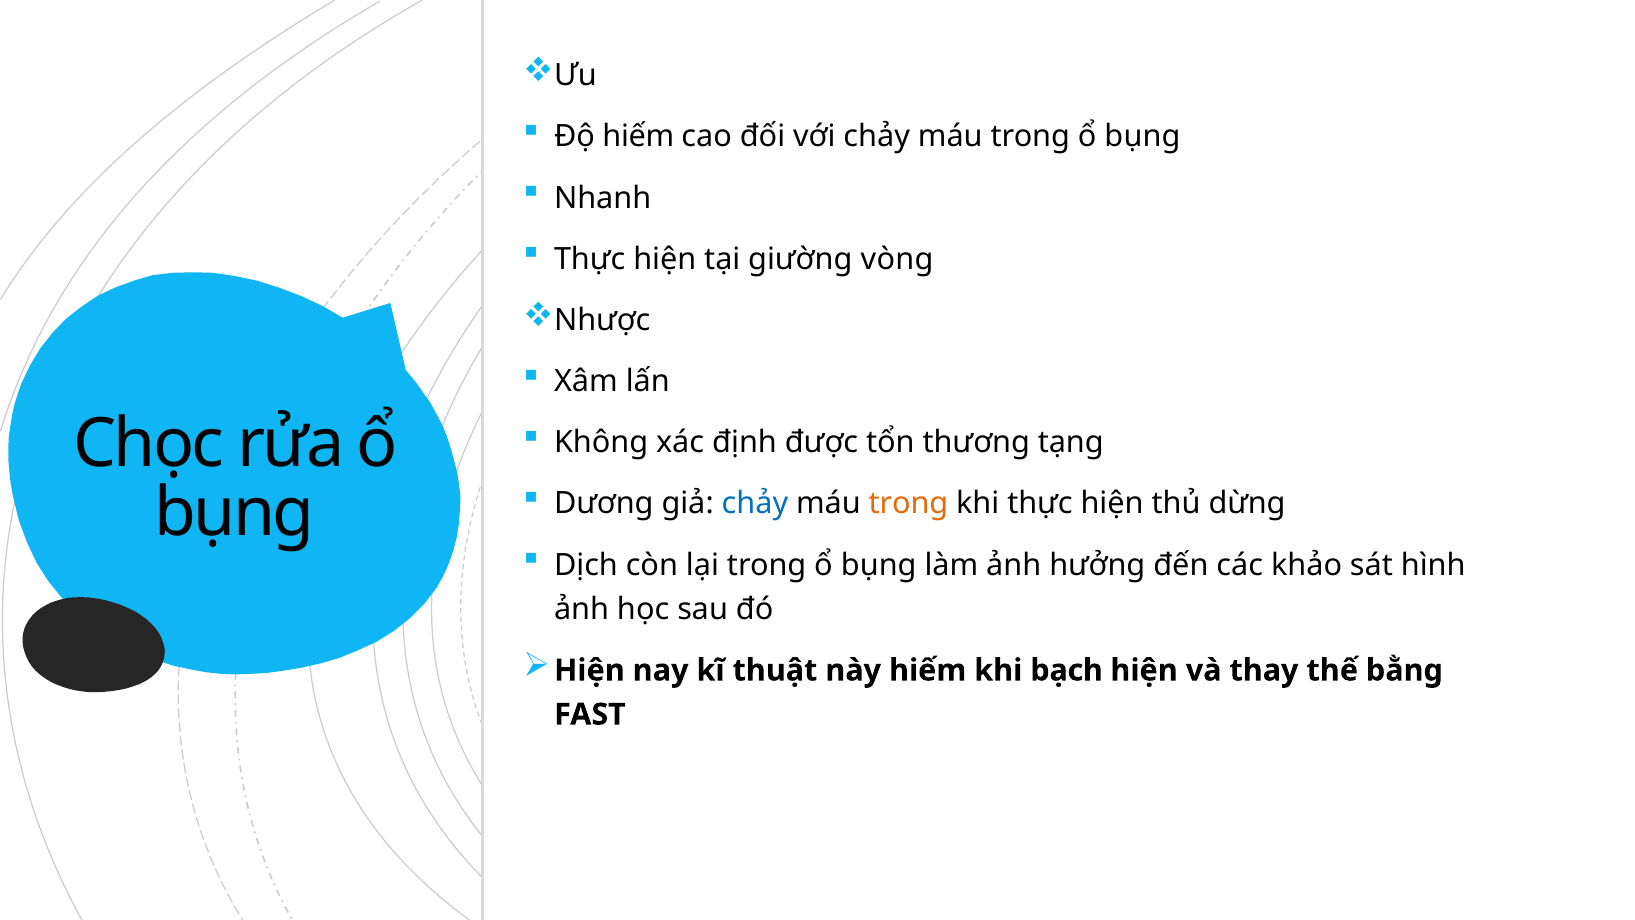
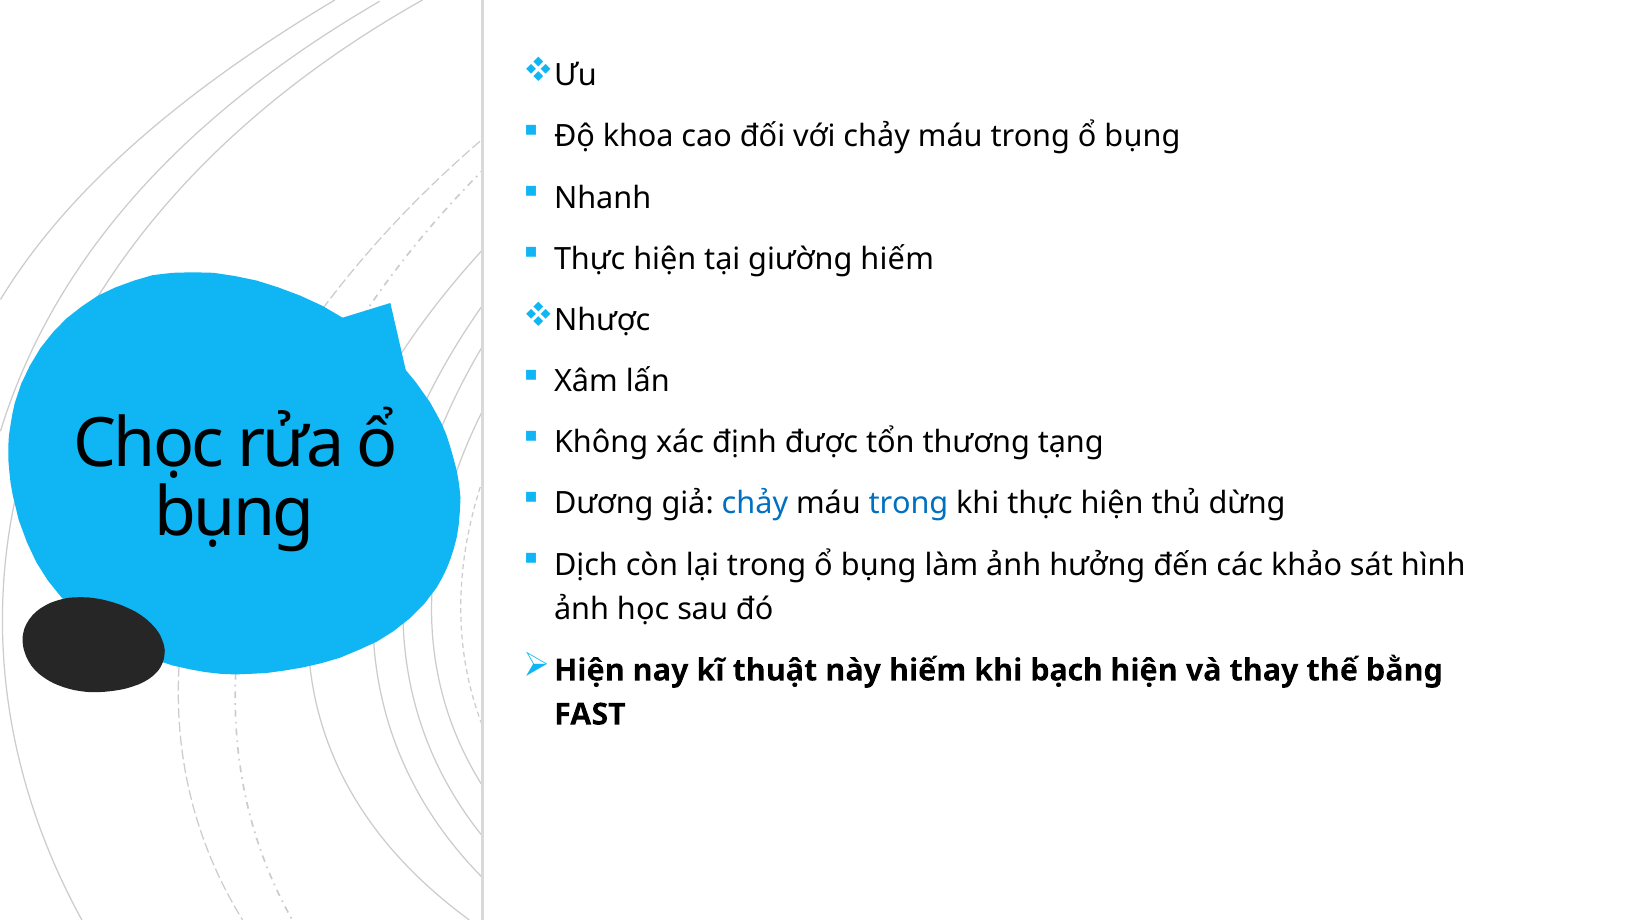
Độ hiếm: hiếm -> khoa
giường vòng: vòng -> hiếm
trong at (909, 504) colour: orange -> blue
